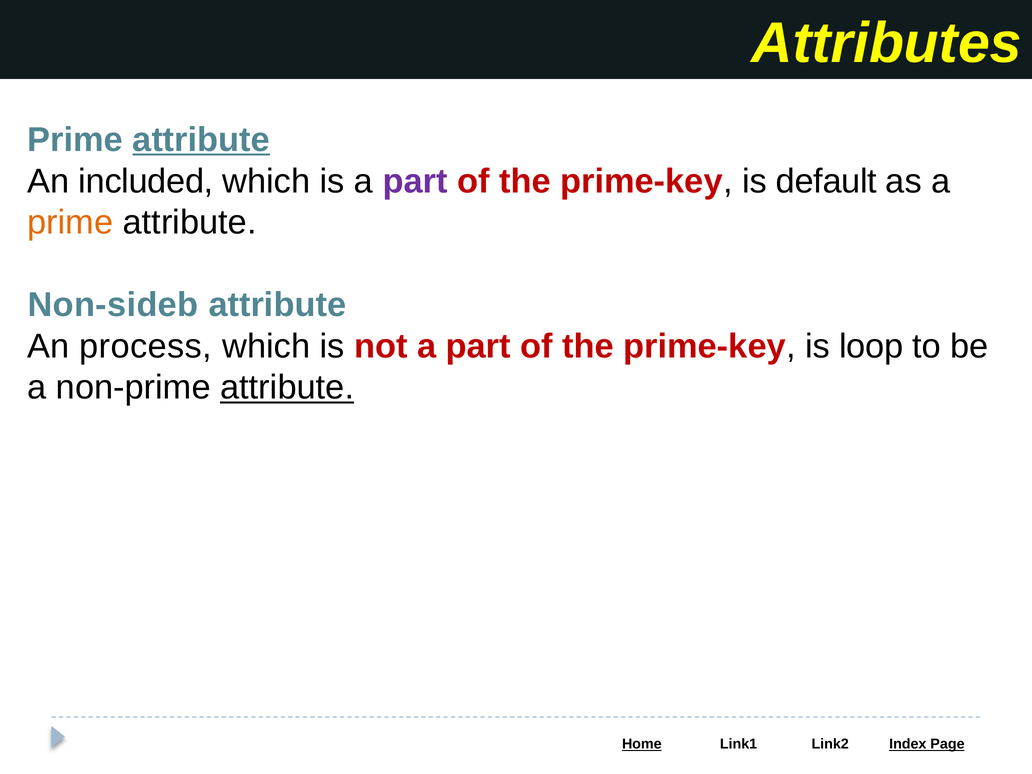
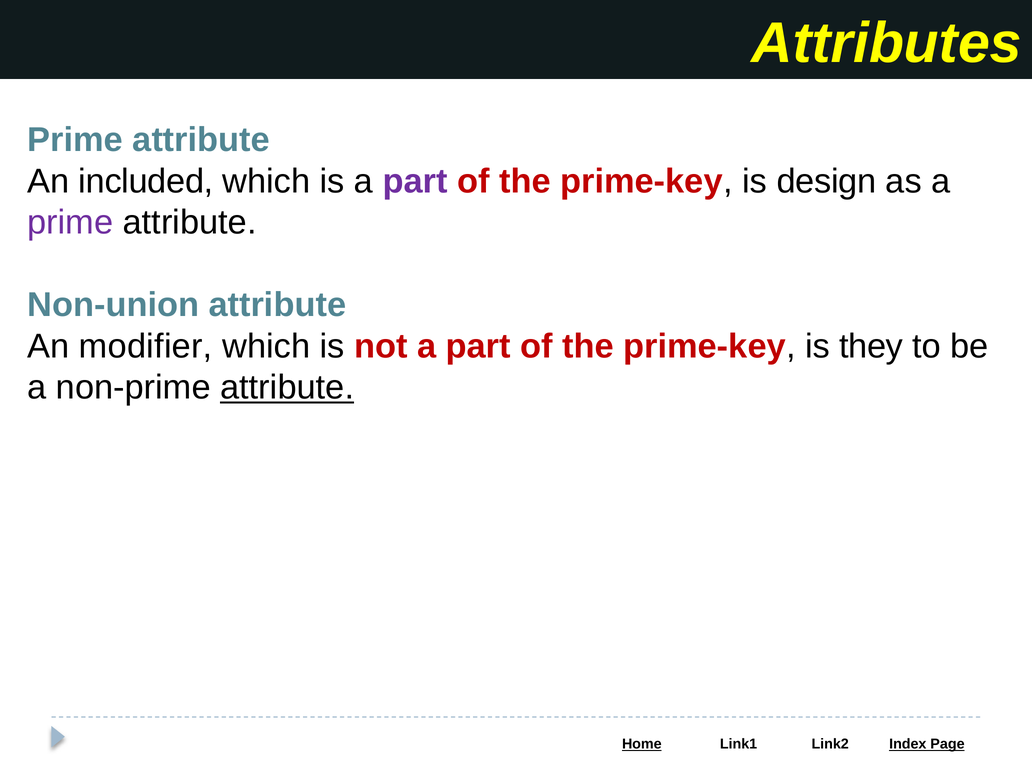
attribute at (201, 140) underline: present -> none
default: default -> design
prime at (70, 222) colour: orange -> purple
Non-sideb: Non-sideb -> Non-union
process: process -> modifier
loop: loop -> they
